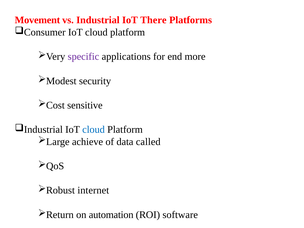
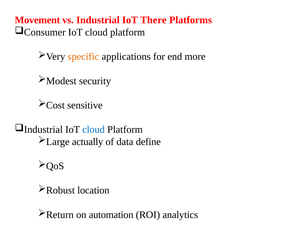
specific colour: purple -> orange
achieve: achieve -> actually
called: called -> define
internet: internet -> location
software: software -> analytics
